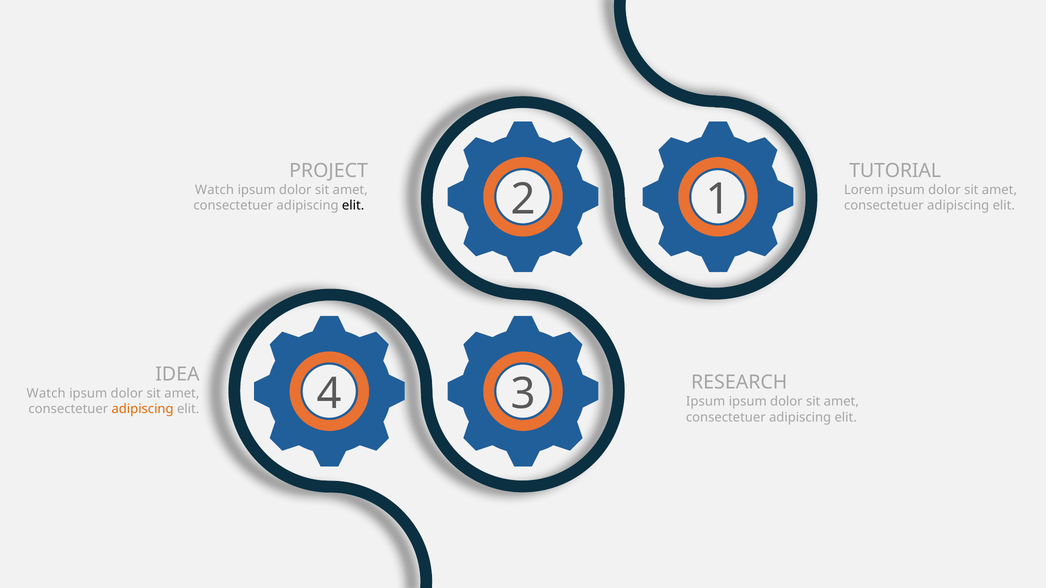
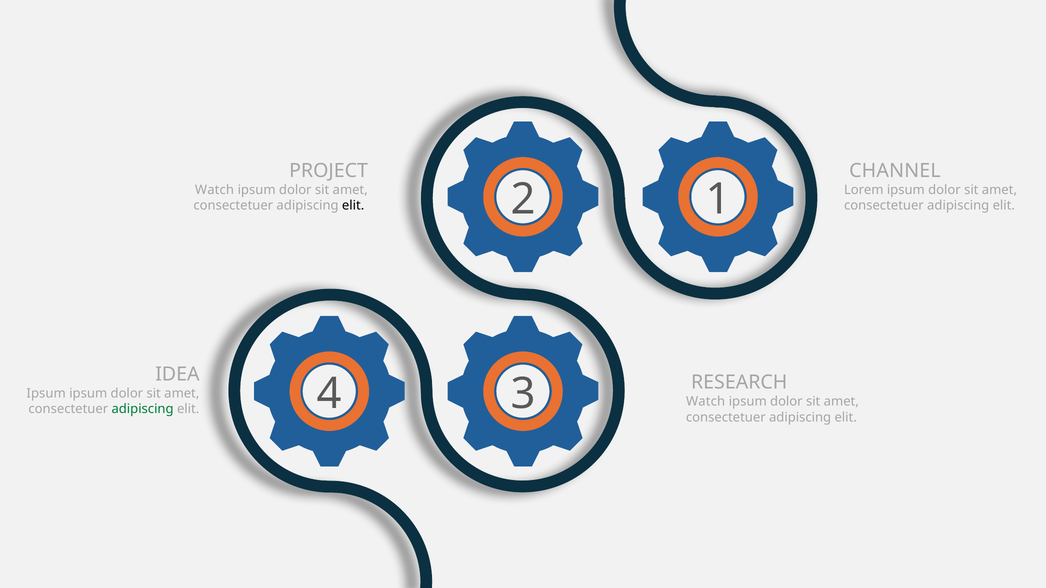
TUTORIAL: TUTORIAL -> CHANNEL
Watch at (46, 394): Watch -> Ipsum
Ipsum at (706, 402): Ipsum -> Watch
adipiscing at (143, 409) colour: orange -> green
